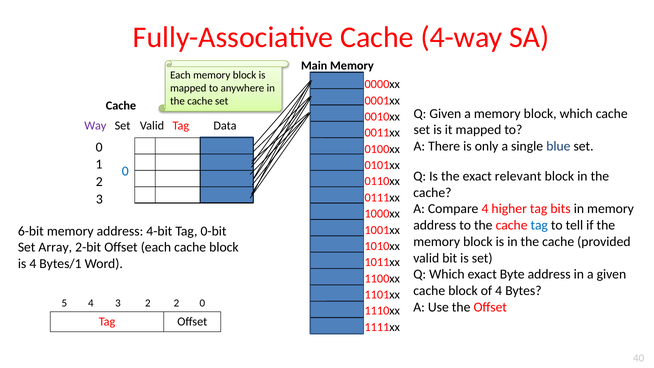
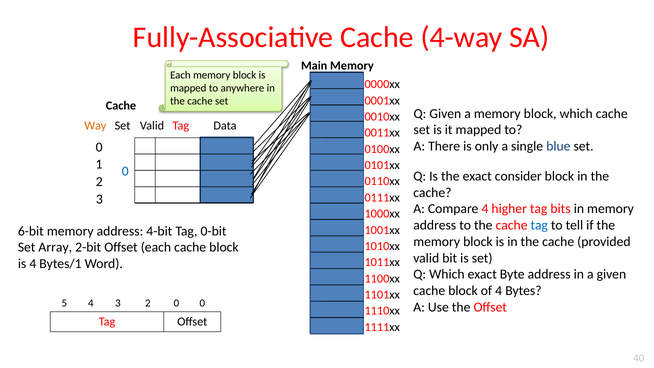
Way colour: purple -> orange
relevant: relevant -> consider
2 2: 2 -> 0
